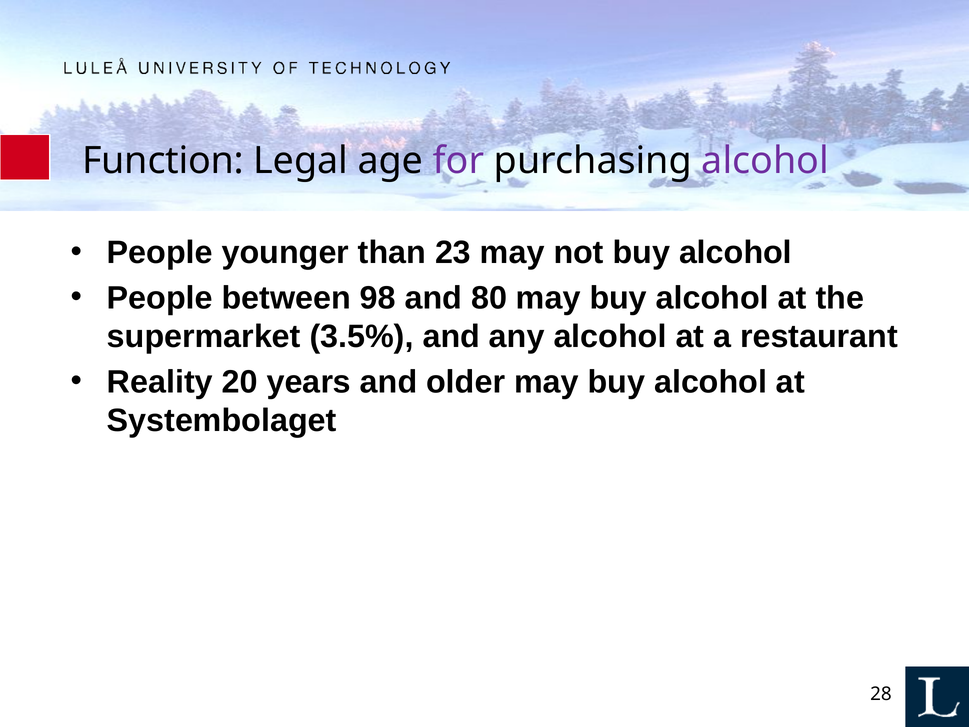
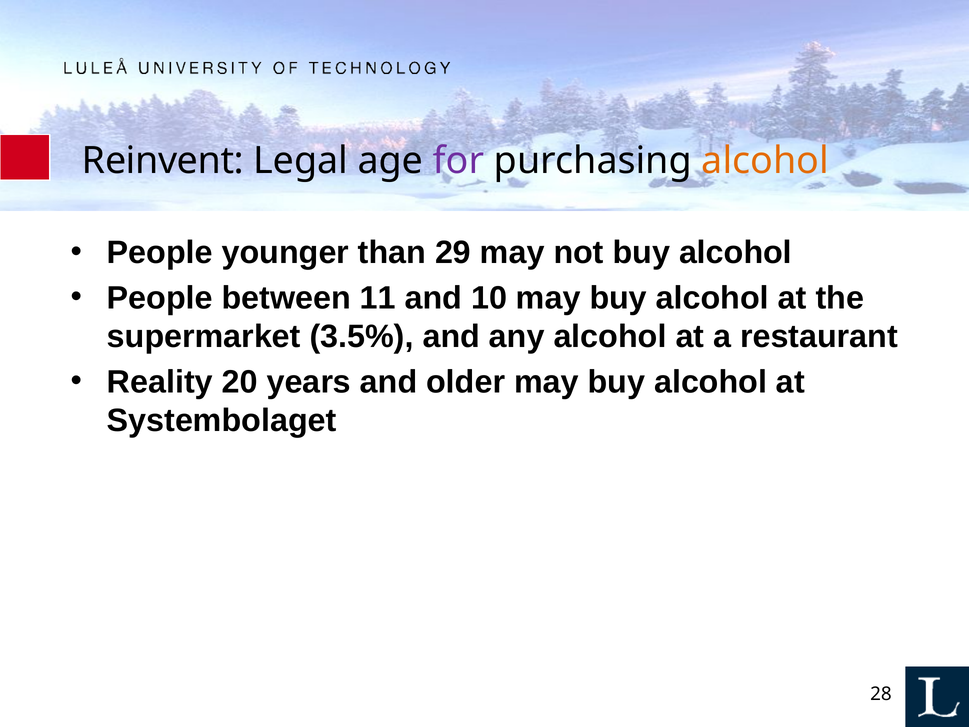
Function: Function -> Reinvent
alcohol at (765, 161) colour: purple -> orange
23: 23 -> 29
98: 98 -> 11
80: 80 -> 10
